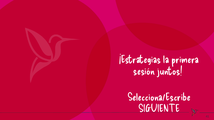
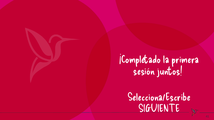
¡Estrategias: ¡Estrategias -> ¡Completado
